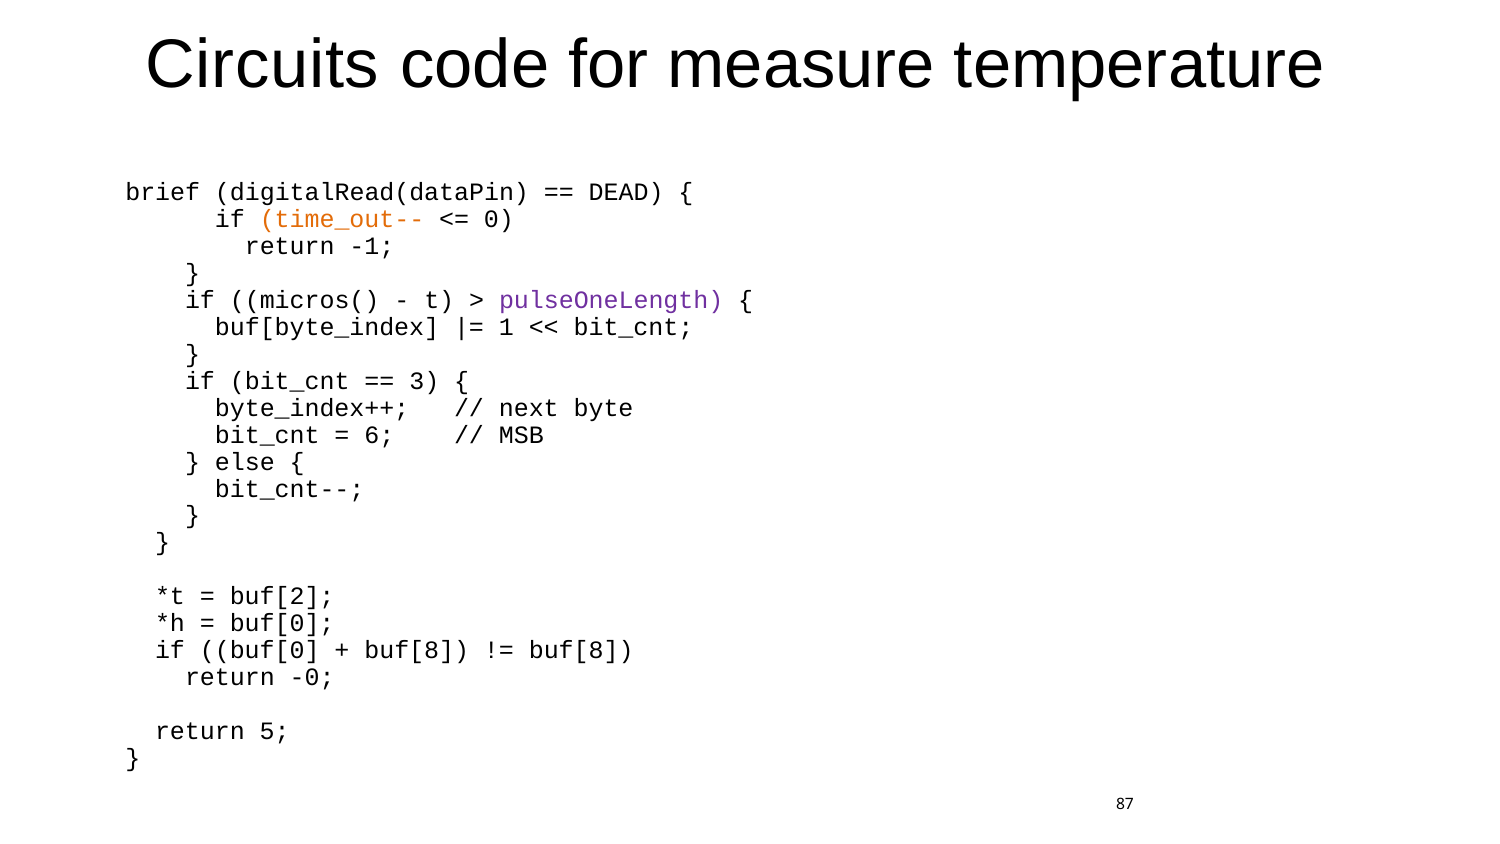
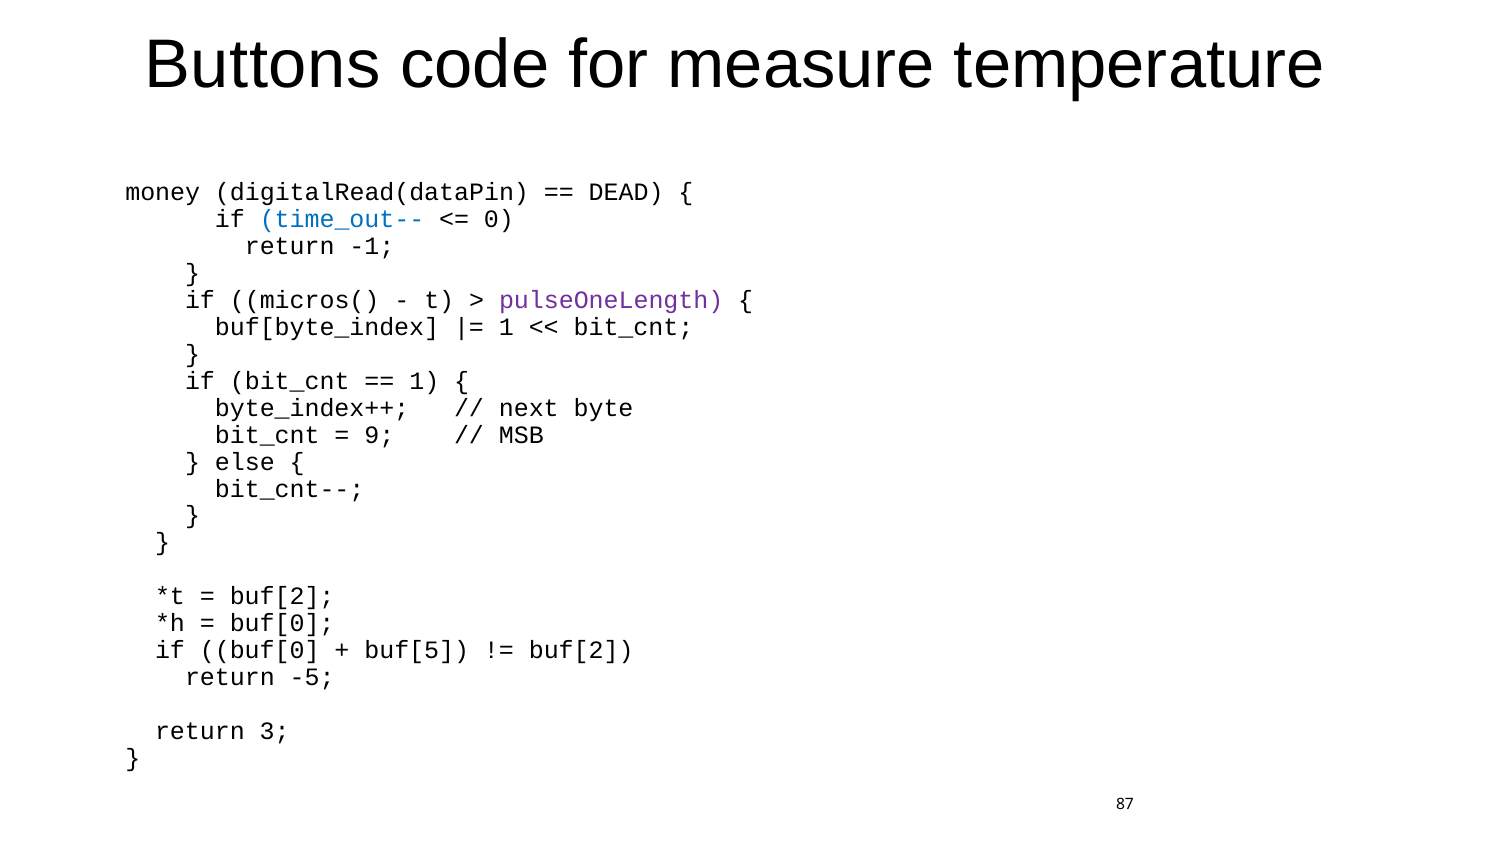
Circuits: Circuits -> Buttons
brief: brief -> money
time_out-- colour: orange -> blue
3 at (424, 381): 3 -> 1
6: 6 -> 9
buf[8 at (417, 650): buf[8 -> buf[5
buf[8 at (581, 650): buf[8 -> buf[2
-0: -0 -> -5
5: 5 -> 3
